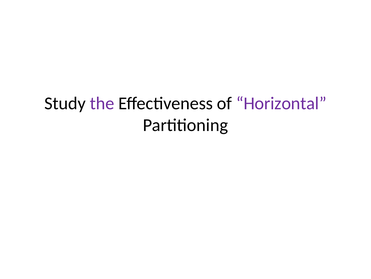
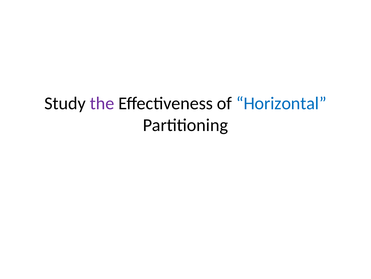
Horizontal colour: purple -> blue
